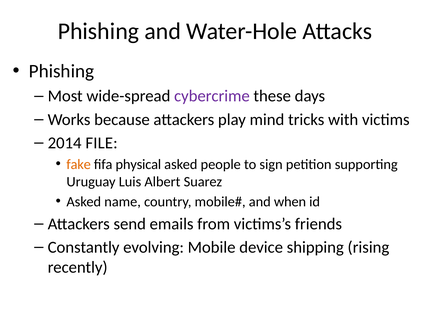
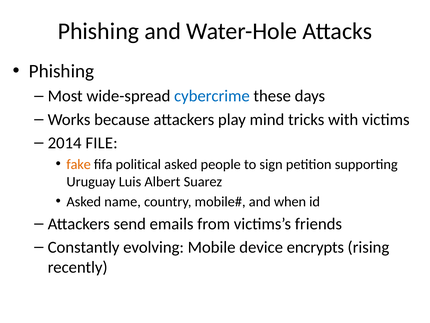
cybercrime colour: purple -> blue
physical: physical -> political
shipping: shipping -> encrypts
